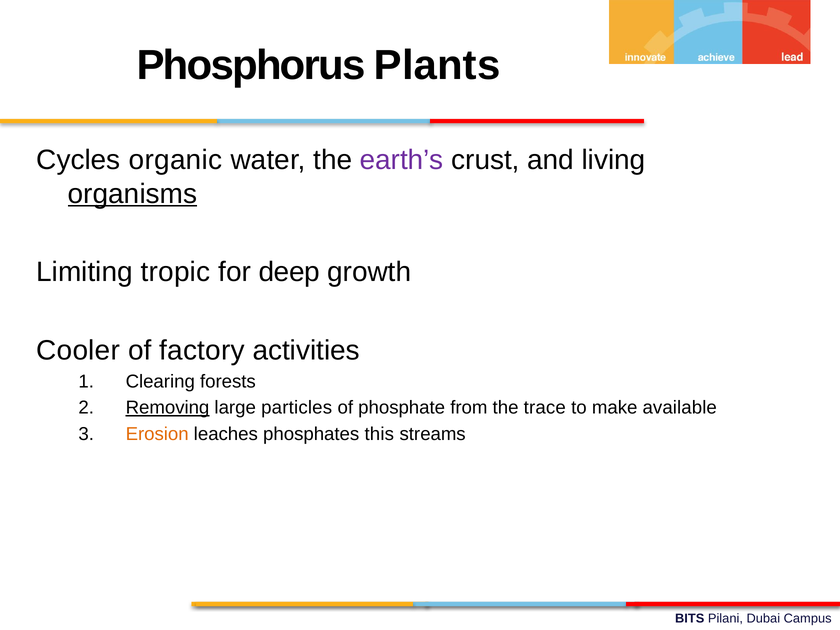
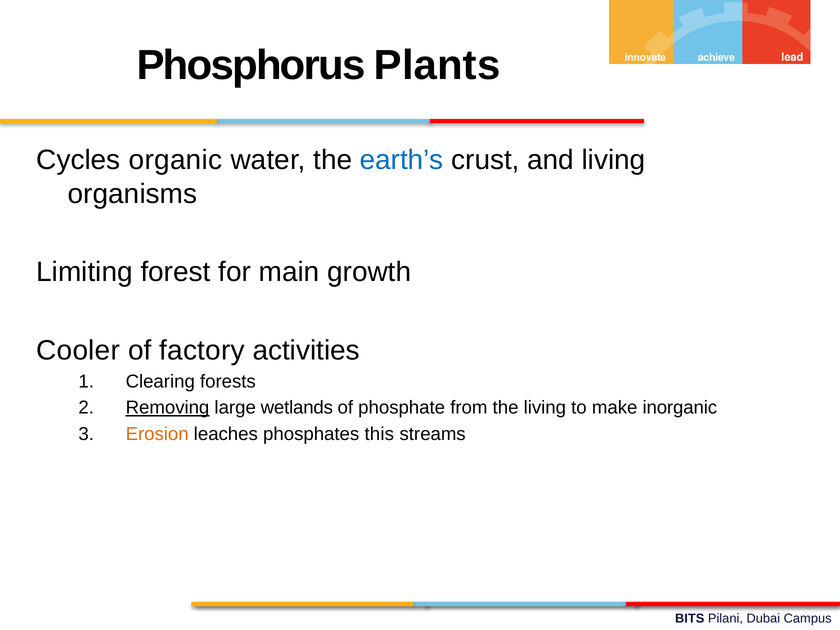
earth’s colour: purple -> blue
organisms underline: present -> none
tropic: tropic -> forest
deep: deep -> main
particles: particles -> wetlands
the trace: trace -> living
available: available -> inorganic
